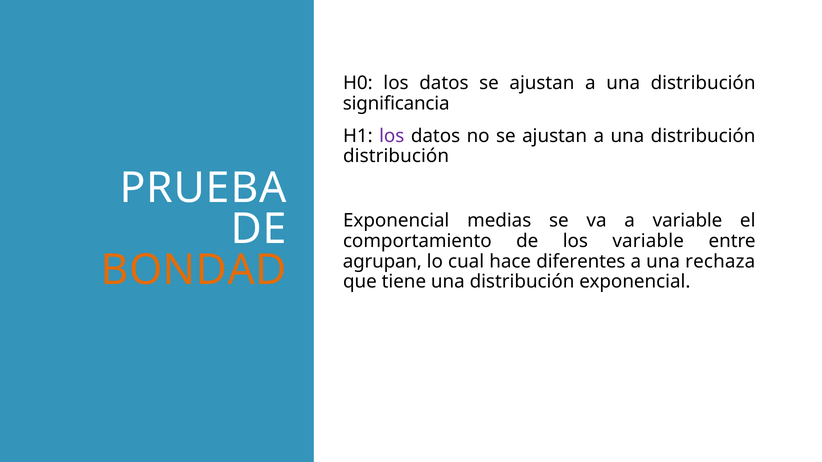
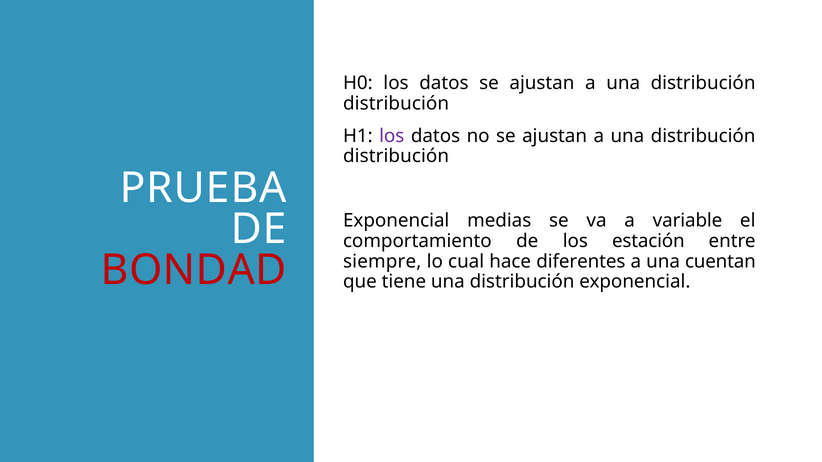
significancia at (396, 104): significancia -> distribución
los variable: variable -> estación
agrupan: agrupan -> siempre
rechaza: rechaza -> cuentan
BONDAD colour: orange -> red
